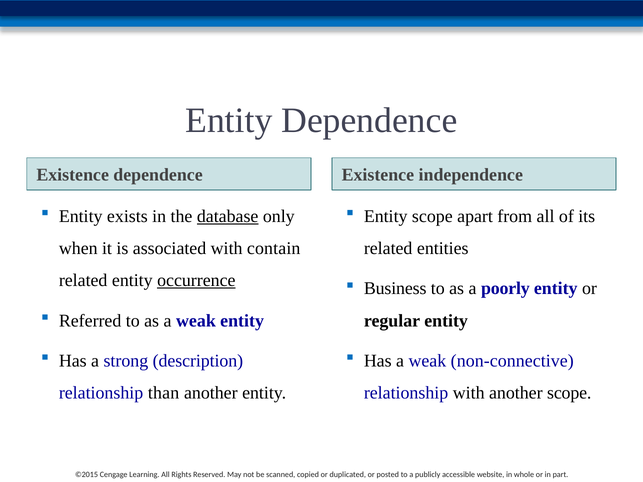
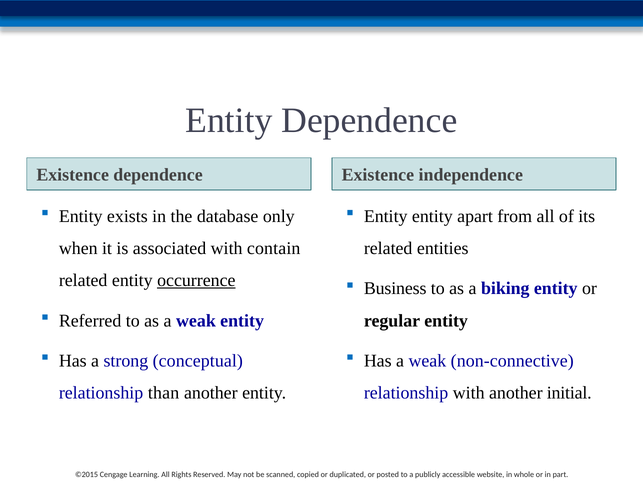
database underline: present -> none
Entity scope: scope -> entity
poorly: poorly -> biking
description: description -> conceptual
another scope: scope -> initial
